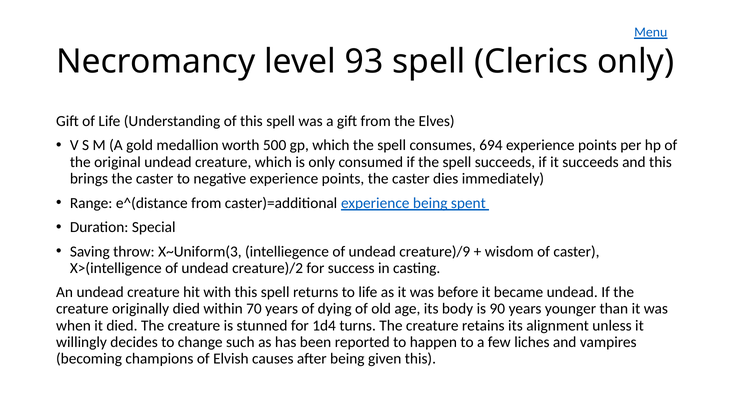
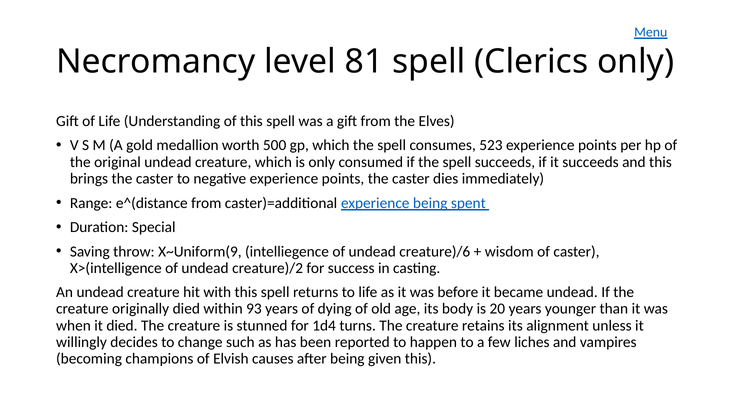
93: 93 -> 81
694: 694 -> 523
X~Uniform(3: X~Uniform(3 -> X~Uniform(9
creature)/9: creature)/9 -> creature)/6
70: 70 -> 93
90: 90 -> 20
